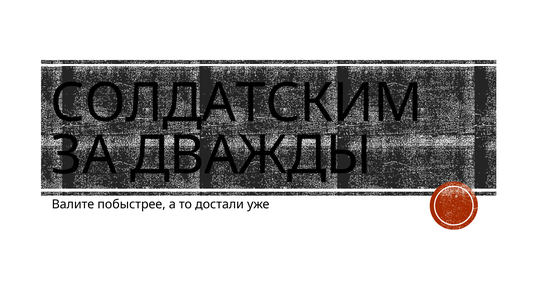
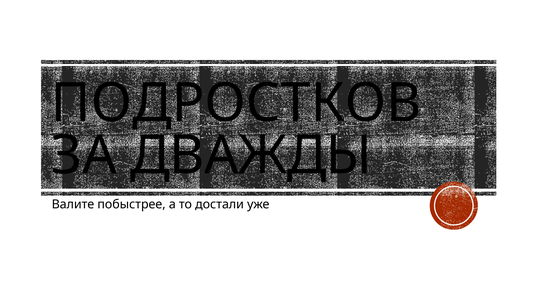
СОЛДАТСКИМ: СОЛДАТСКИМ -> ПОДРОСТКОВ
